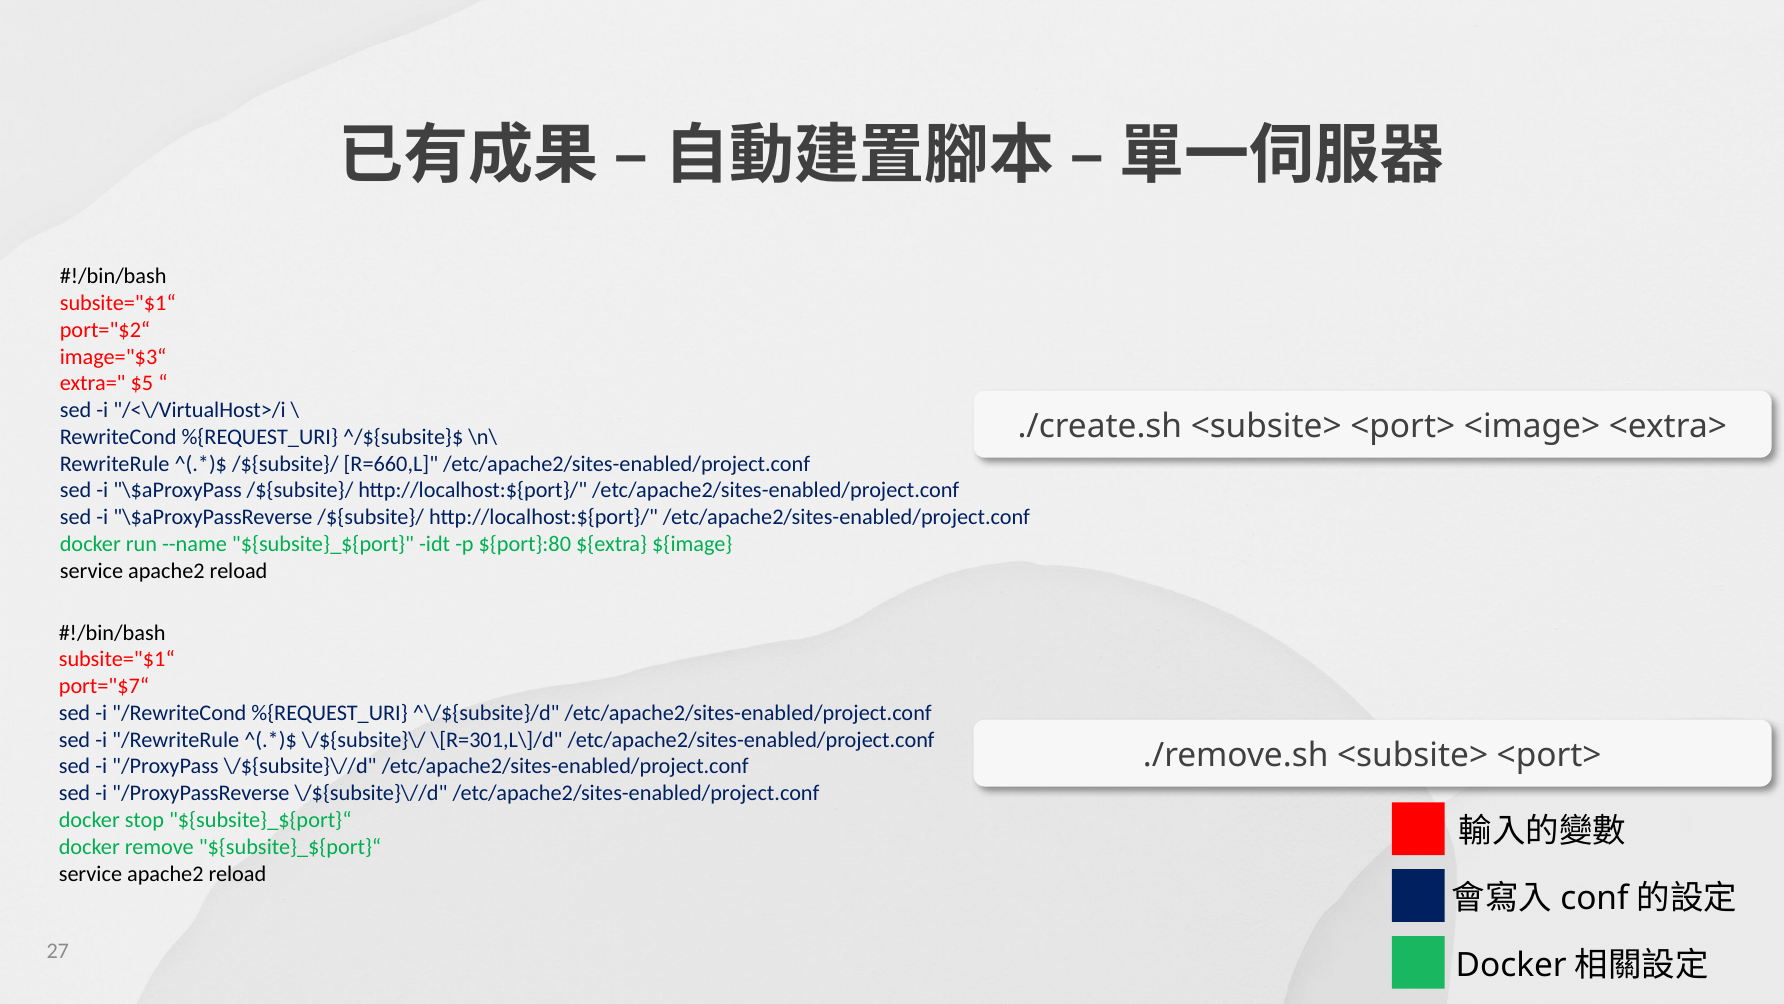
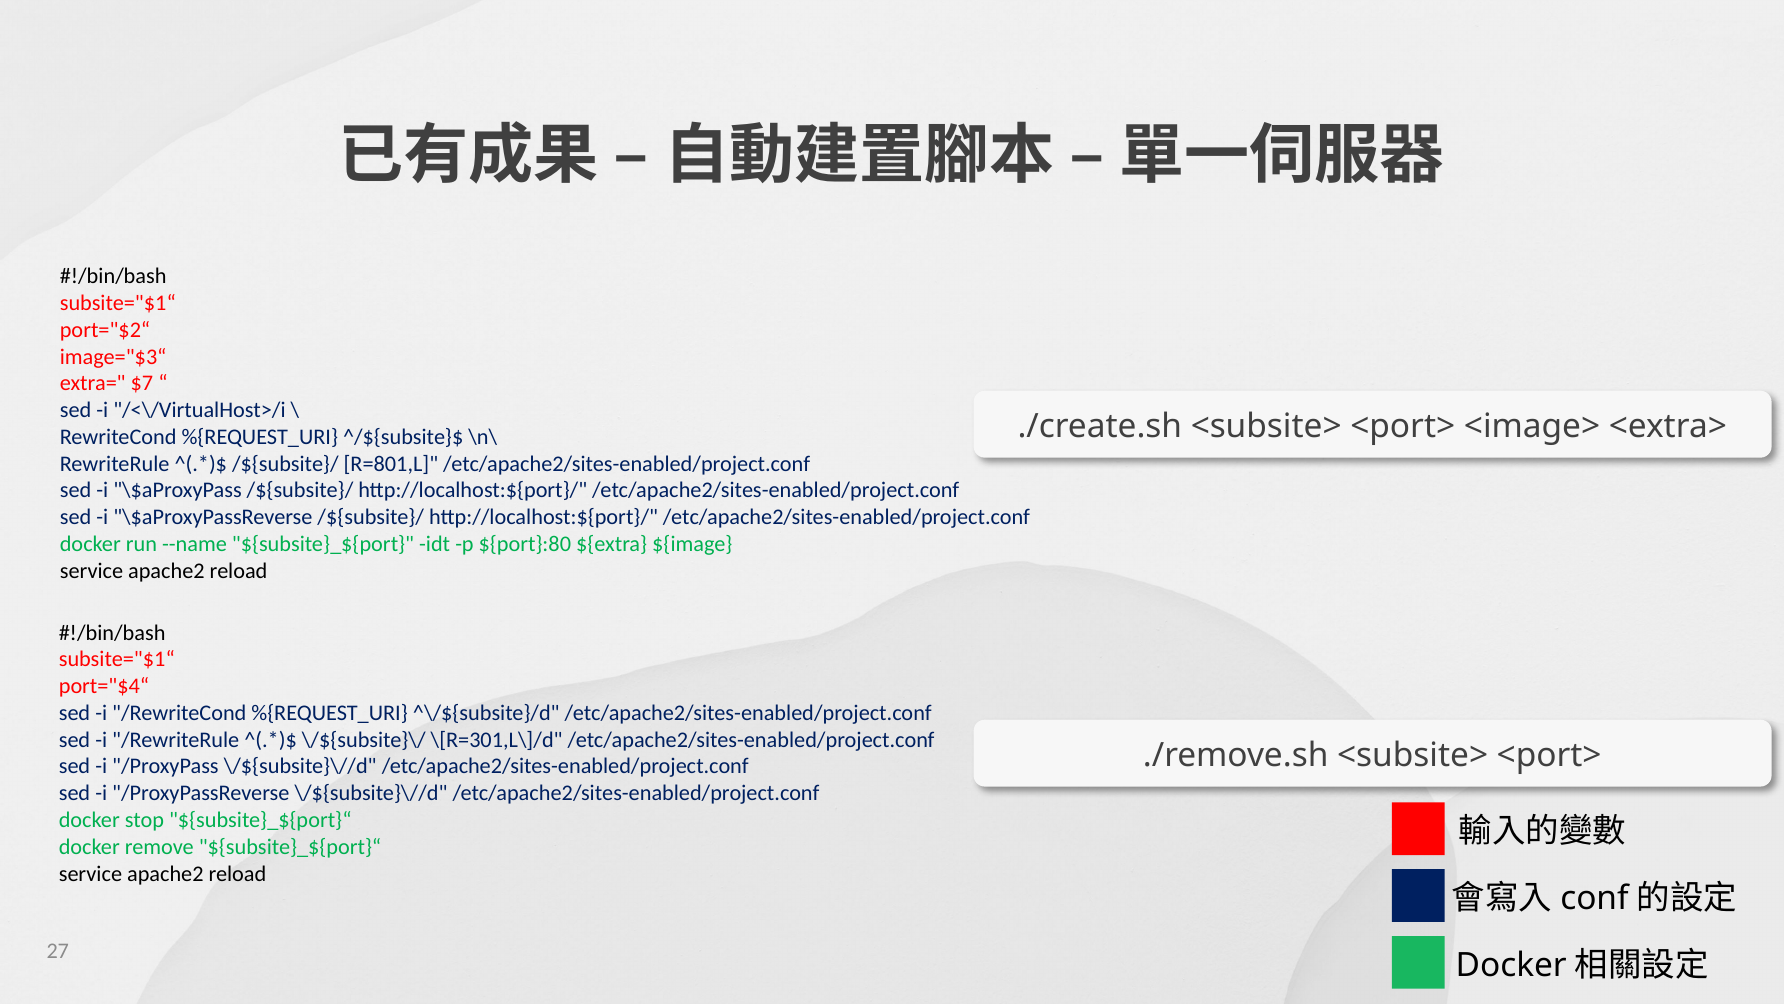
$5: $5 -> $7
R=660,L: R=660,L -> R=801,L
port="$7“: port="$7“ -> port="$4“
